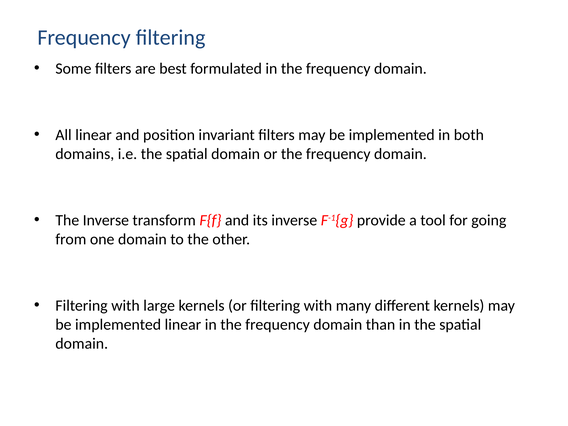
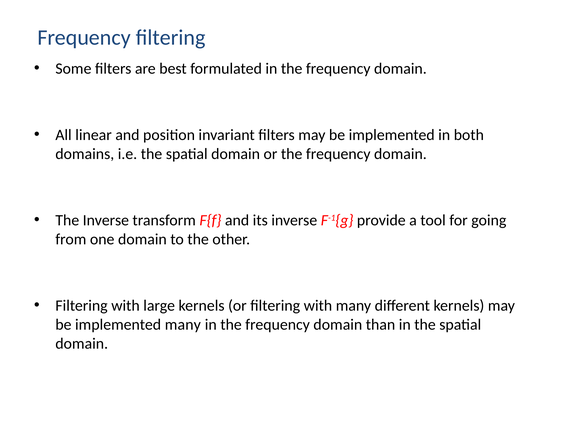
implemented linear: linear -> many
